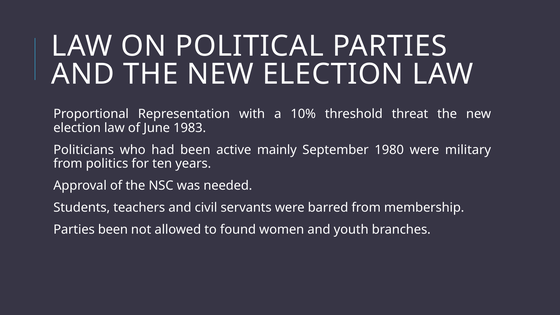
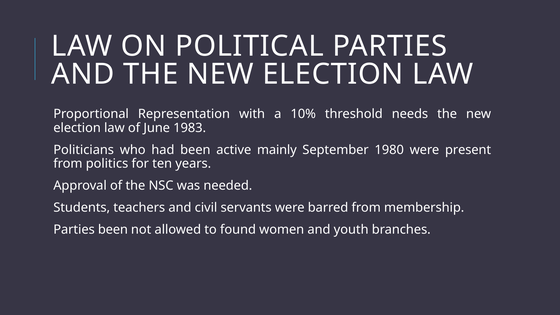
threat: threat -> needs
military: military -> present
